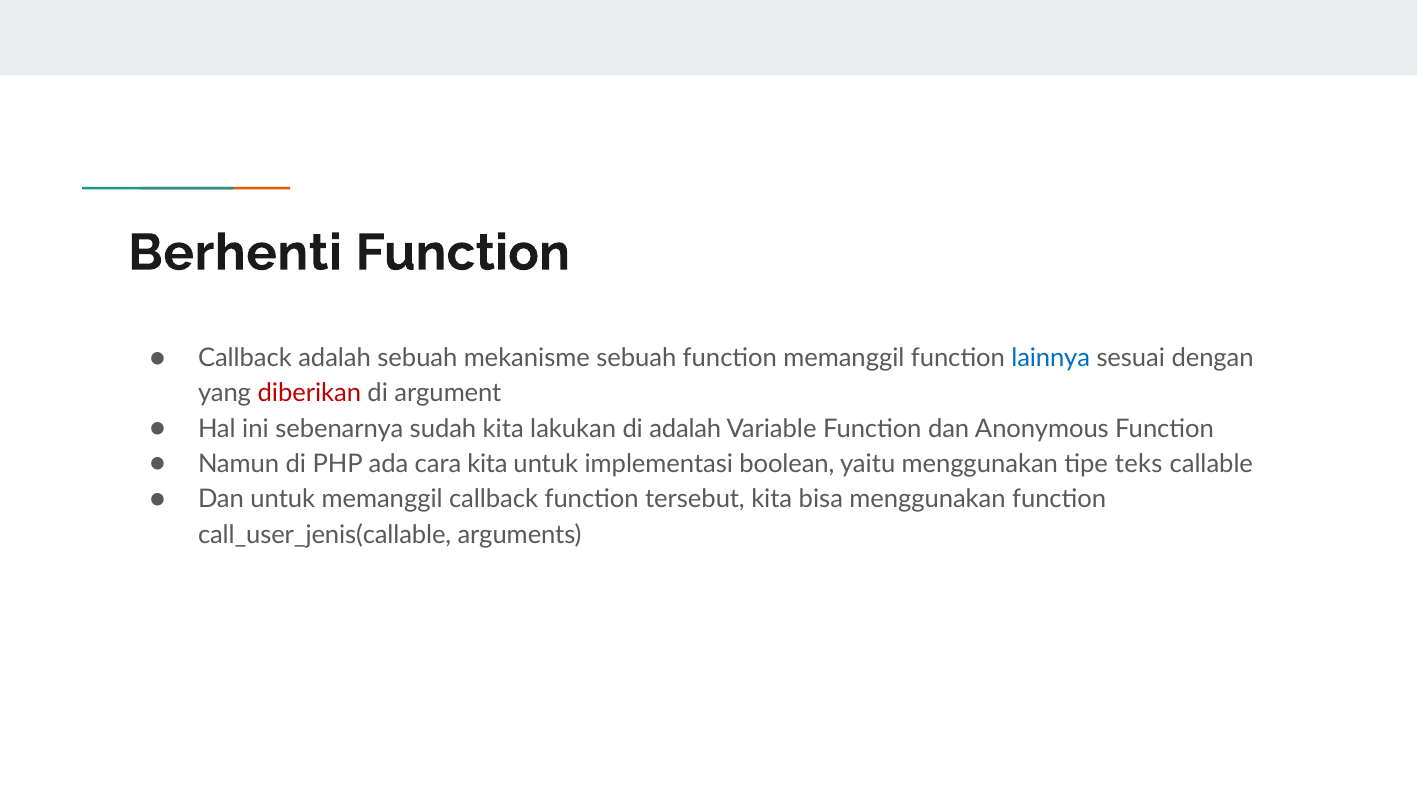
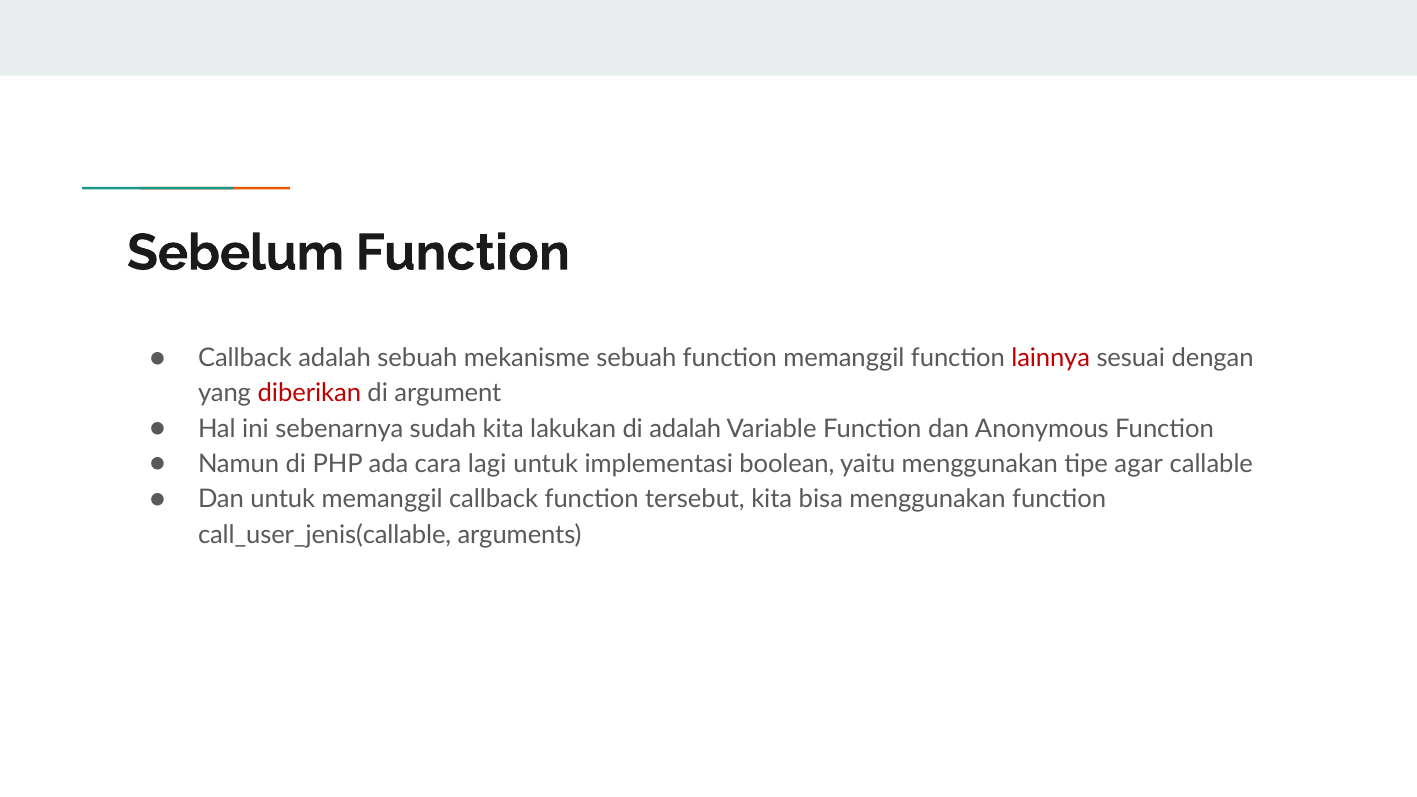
Berhenti: Berhenti -> Sebelum
lainnya colour: blue -> red
cara kita: kita -> lagi
teks: teks -> agar
